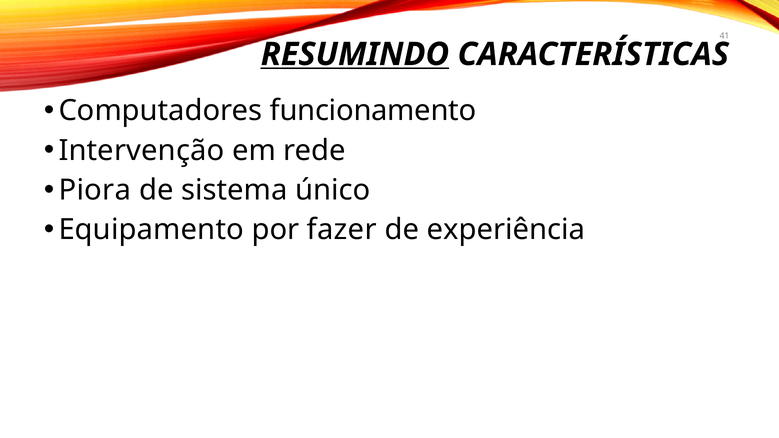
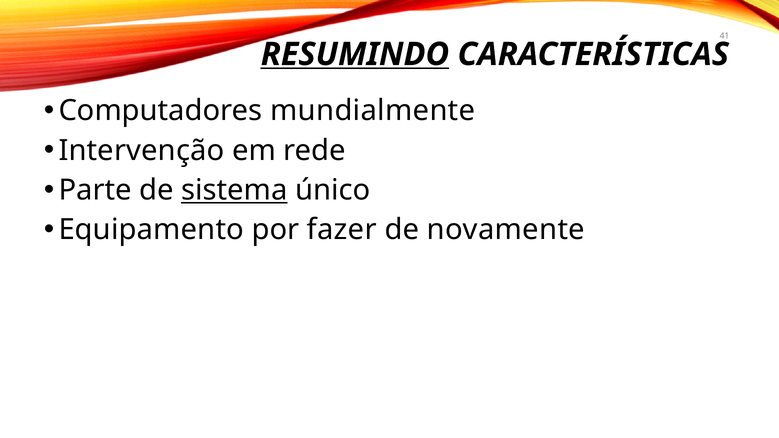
funcionamento: funcionamento -> mundialmente
Piora: Piora -> Parte
sistema underline: none -> present
experiência: experiência -> novamente
